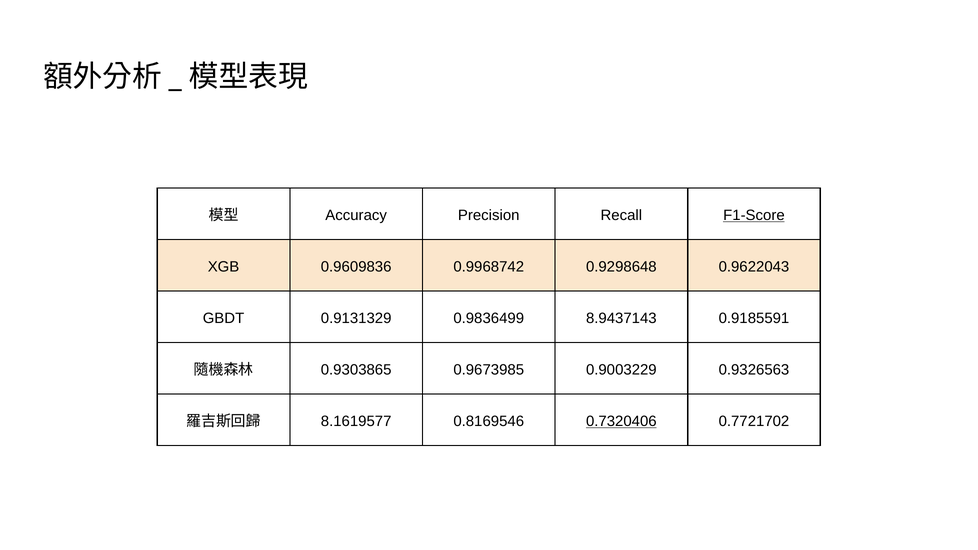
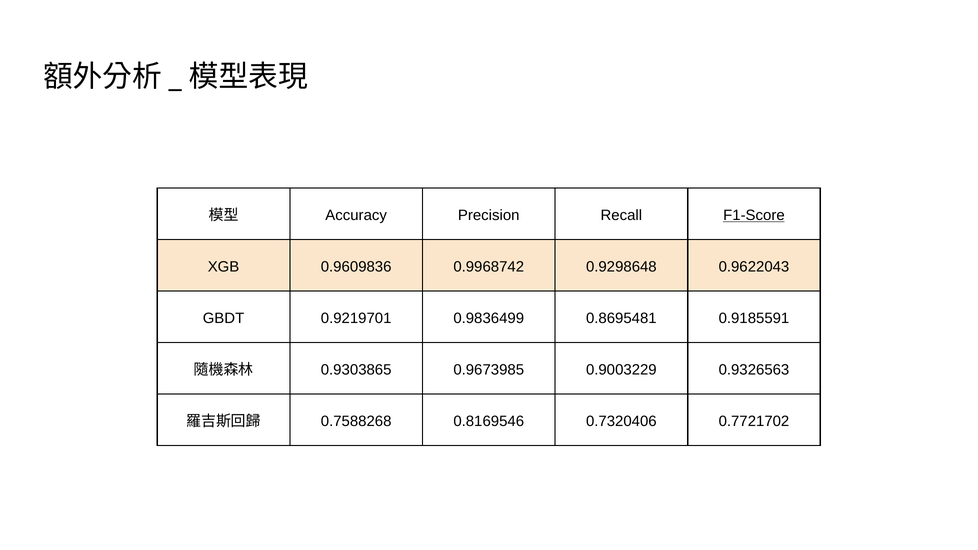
0.9131329: 0.9131329 -> 0.9219701
8.9437143: 8.9437143 -> 0.8695481
8.1619577: 8.1619577 -> 0.7588268
0.7320406 underline: present -> none
